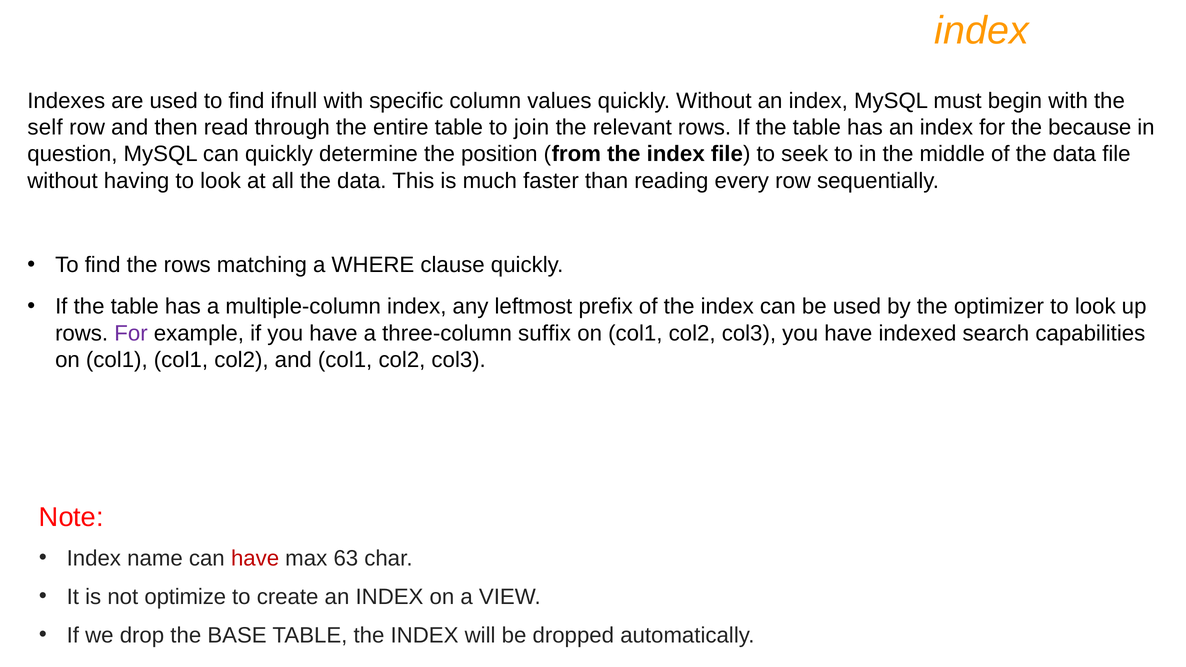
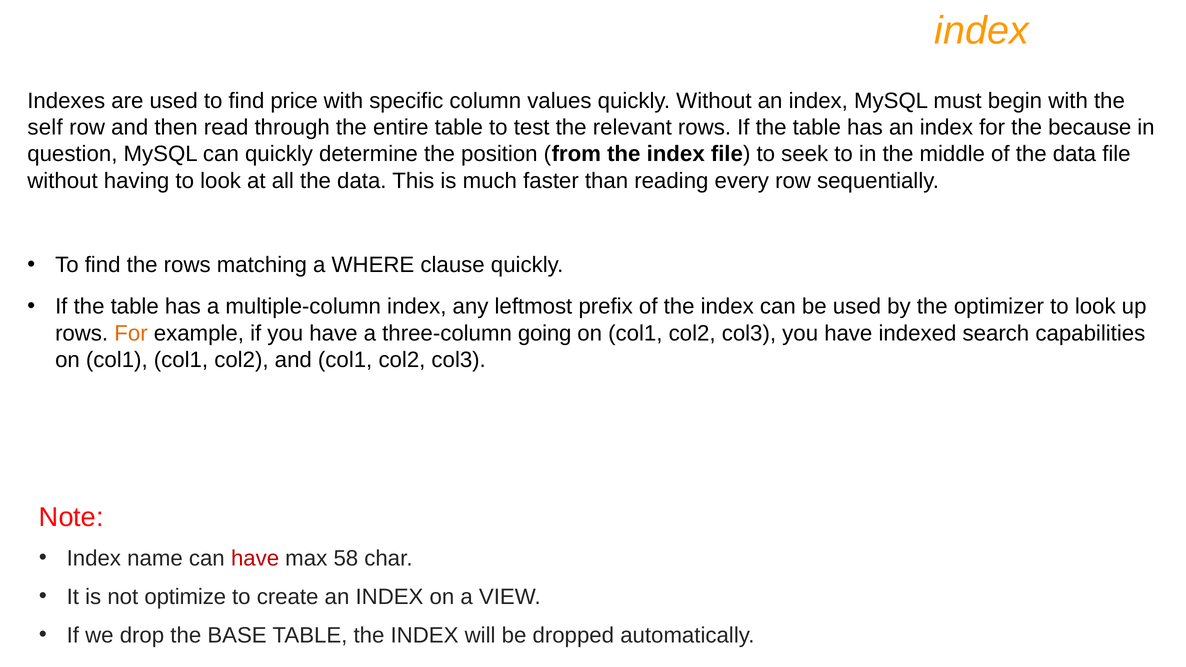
ifnull: ifnull -> price
join: join -> test
For at (131, 333) colour: purple -> orange
suffix: suffix -> going
63: 63 -> 58
